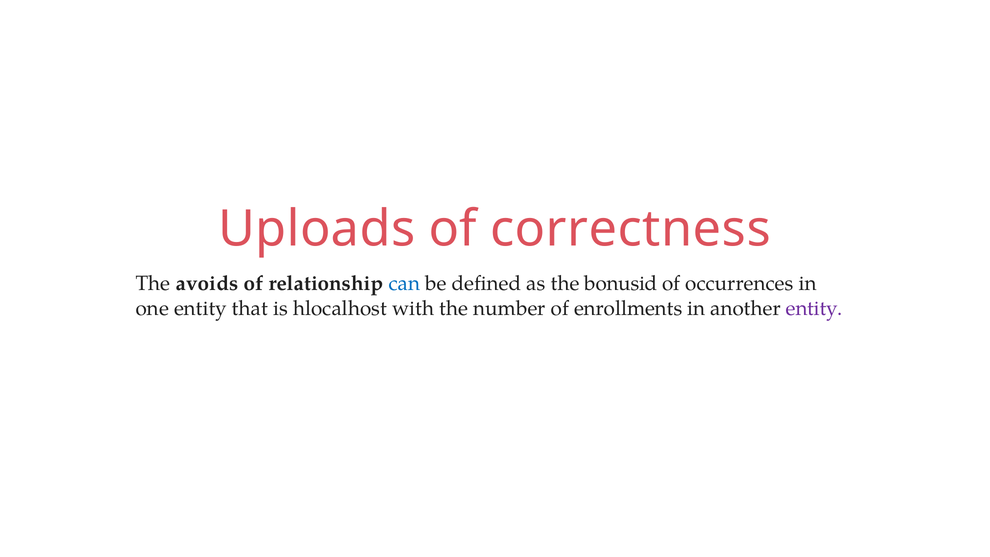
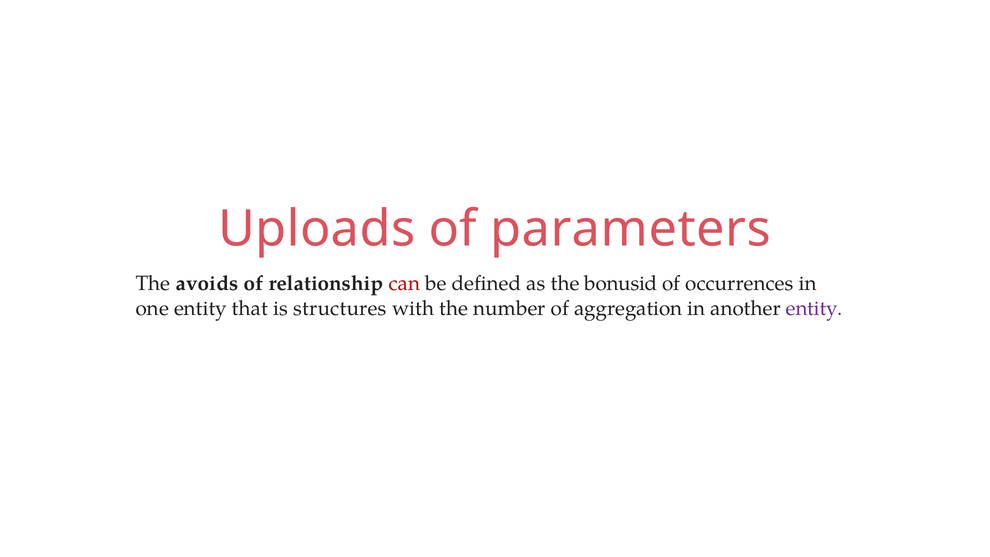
correctness: correctness -> parameters
can colour: blue -> red
hlocalhost: hlocalhost -> structures
enrollments: enrollments -> aggregation
